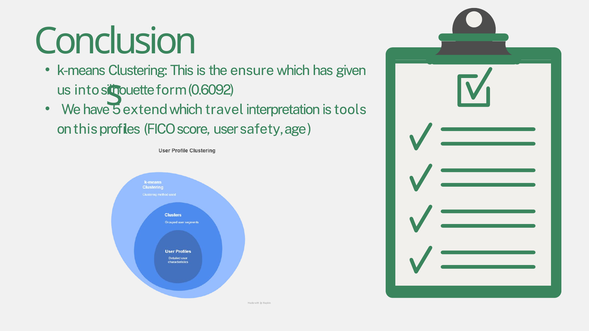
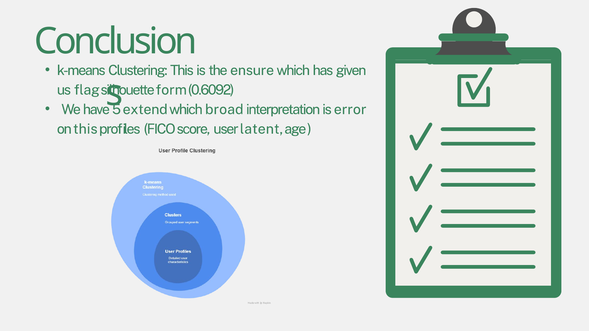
into: into -> flag
travel: travel -> broad
tools: tools -> error
safety: safety -> latent
